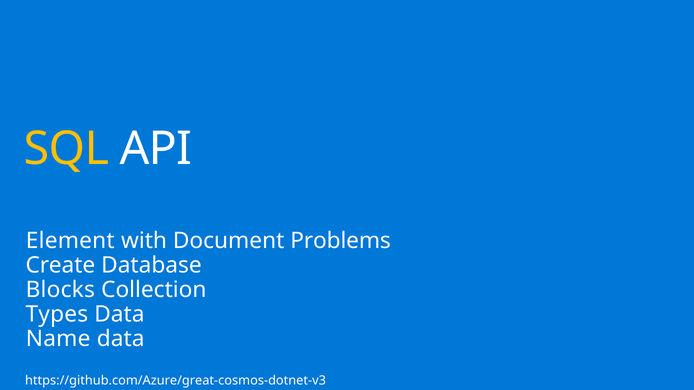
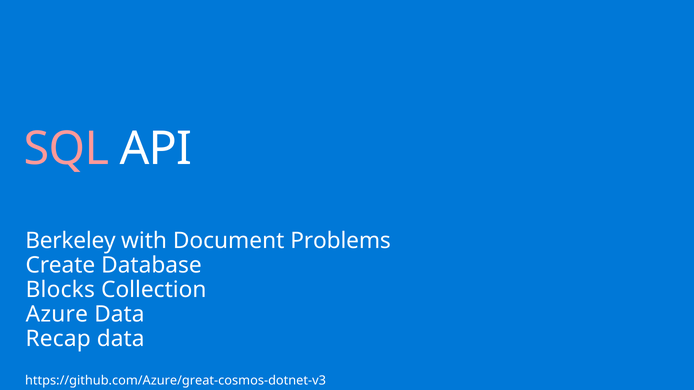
SQL colour: yellow -> pink
Element: Element -> Berkeley
Types: Types -> Azure
Name: Name -> Recap
